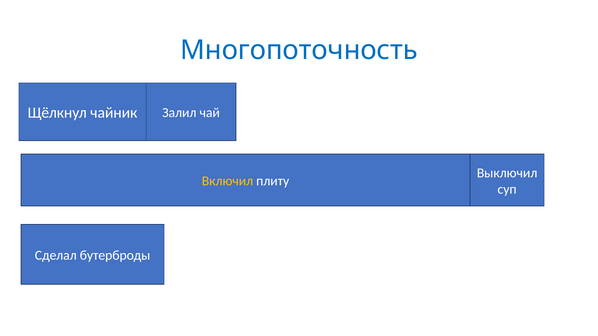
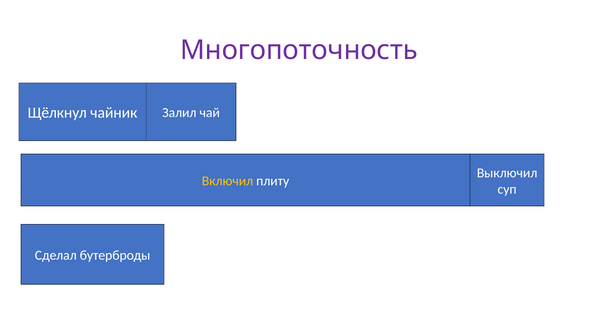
Многопоточность colour: blue -> purple
